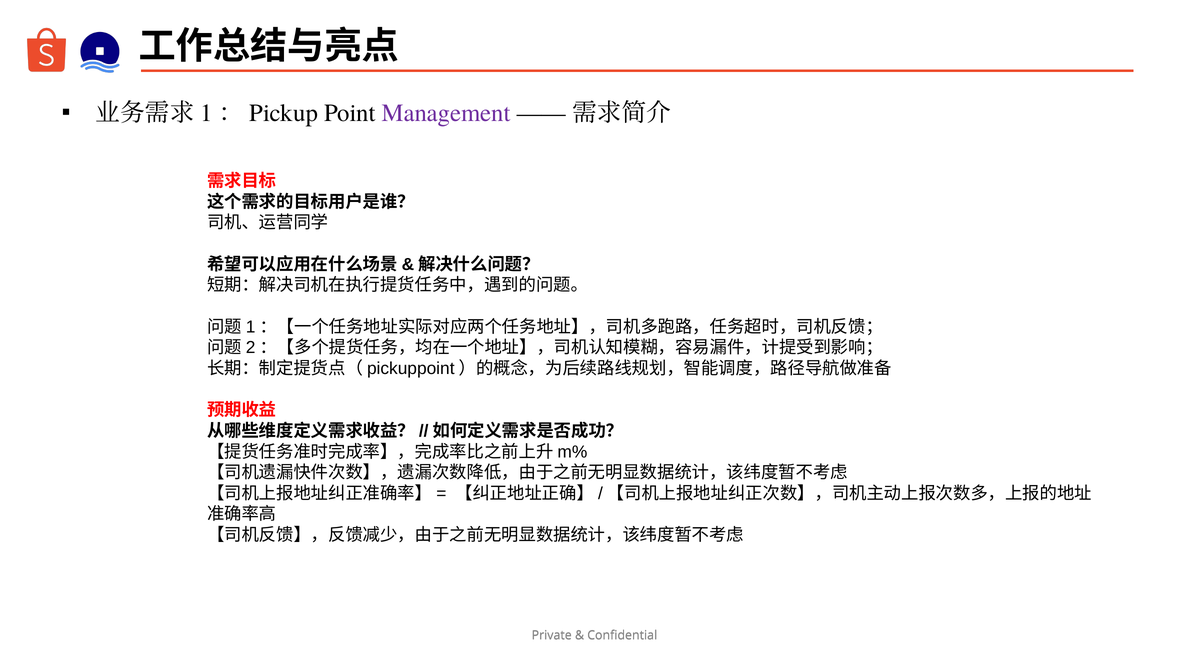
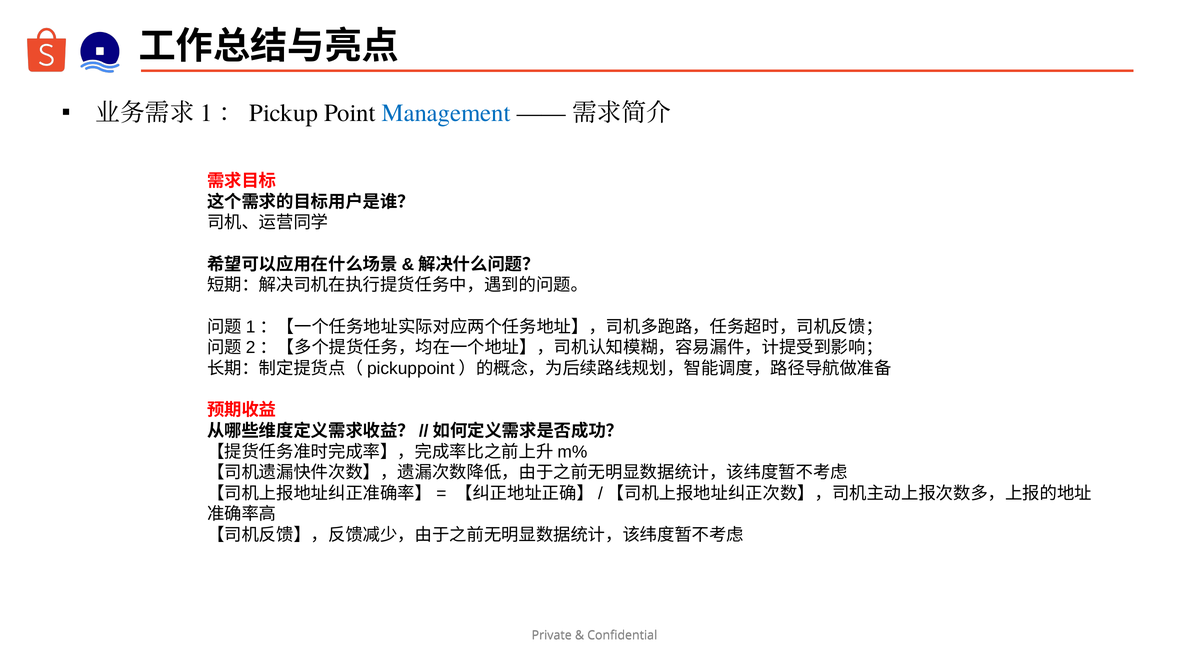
Management colour: purple -> blue
